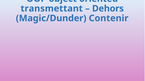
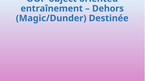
transmettant: transmettant -> entraînement
Contenir: Contenir -> Destinée
